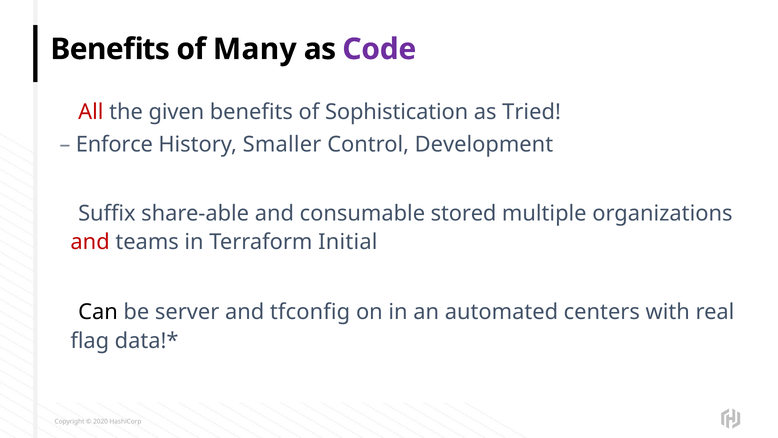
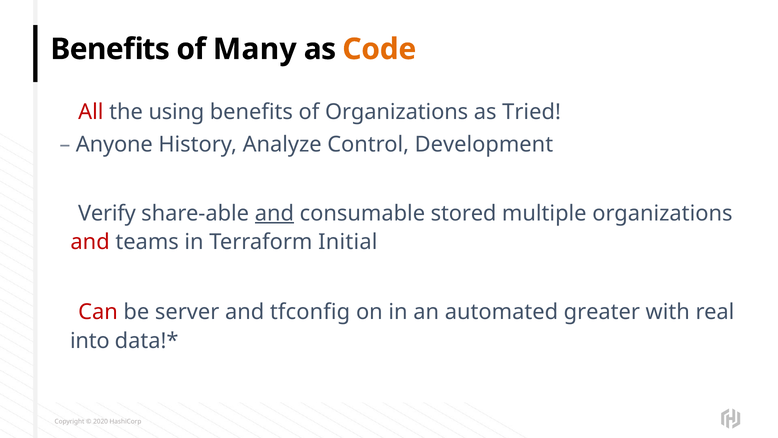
Code colour: purple -> orange
given: given -> using
of Sophistication: Sophistication -> Organizations
Enforce: Enforce -> Anyone
Smaller: Smaller -> Analyze
Suffix: Suffix -> Verify
and at (274, 213) underline: none -> present
Can colour: black -> red
centers: centers -> greater
flag: flag -> into
